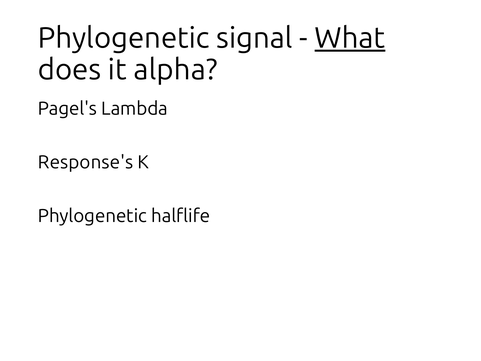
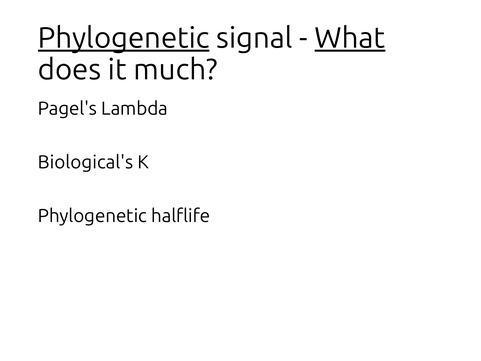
Phylogenetic at (124, 38) underline: none -> present
alpha: alpha -> much
Response's: Response's -> Biological's
